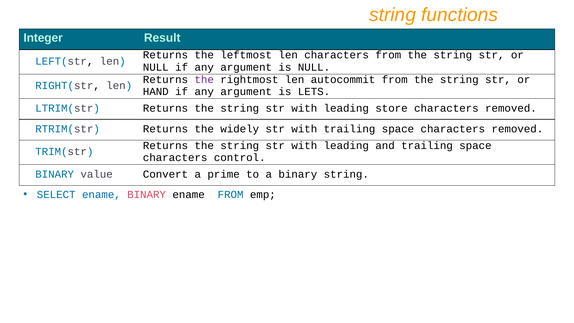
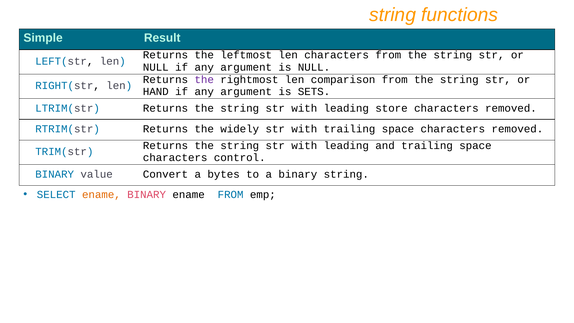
Integer: Integer -> Simple
autocommit: autocommit -> comparison
LETS: LETS -> SETS
prime: prime -> bytes
ename at (101, 194) colour: blue -> orange
